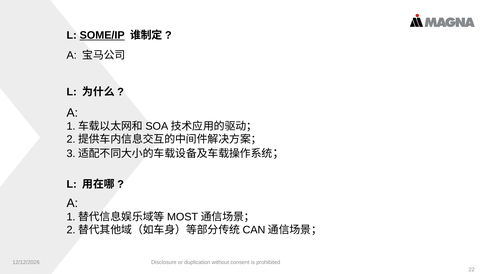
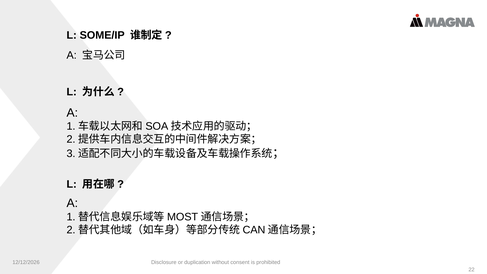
SOME/IP underline: present -> none
